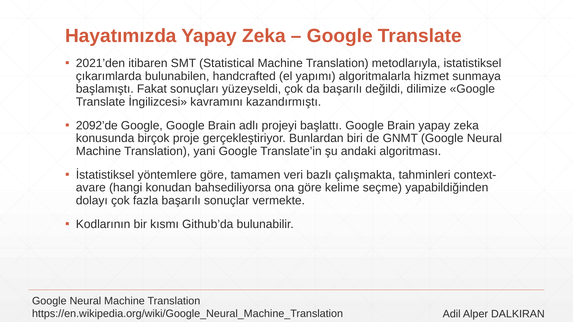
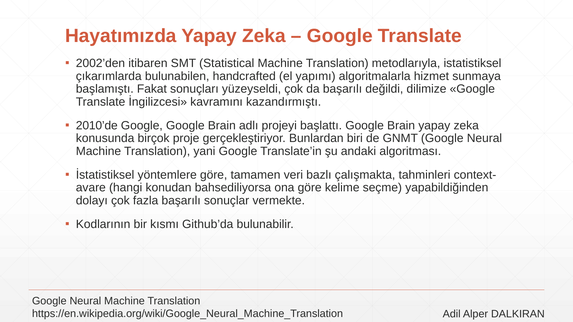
2021’den: 2021’den -> 2002’den
2092’de: 2092’de -> 2010’de
